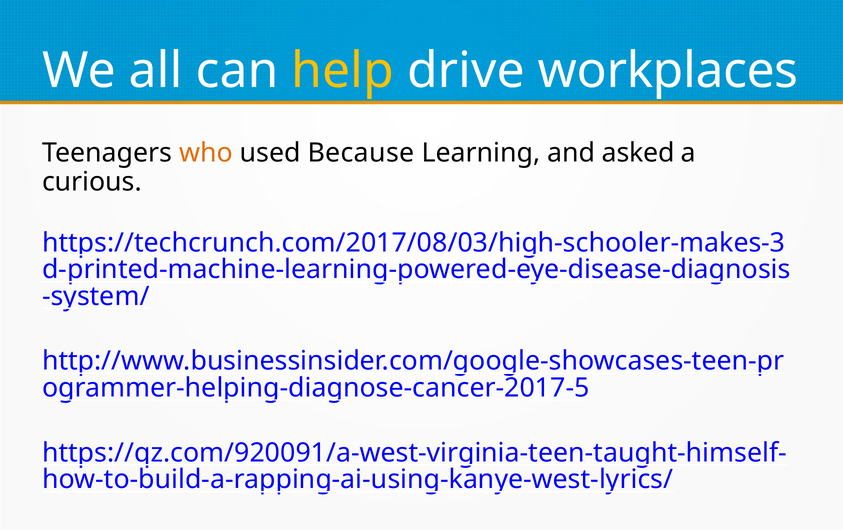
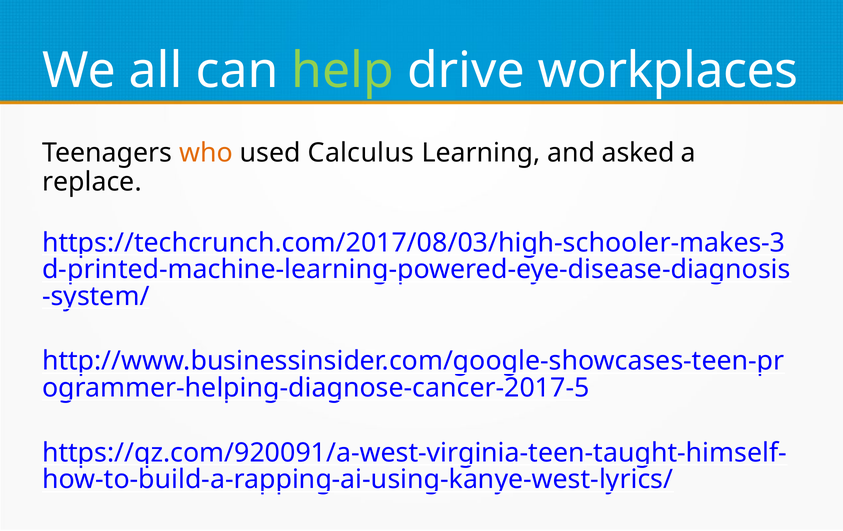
help colour: yellow -> light green
Because: Because -> Calculus
curious: curious -> replace
